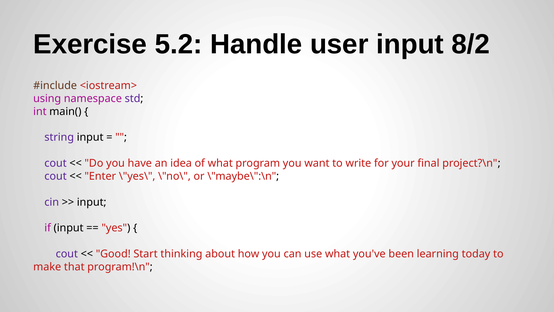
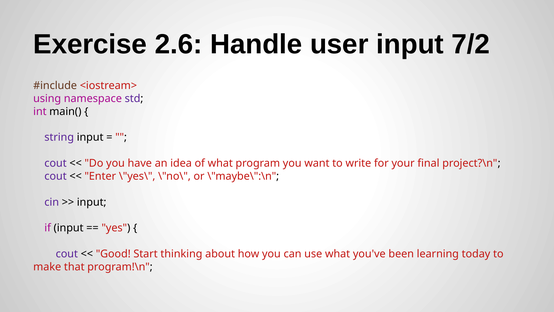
5.2: 5.2 -> 2.6
8/2: 8/2 -> 7/2
